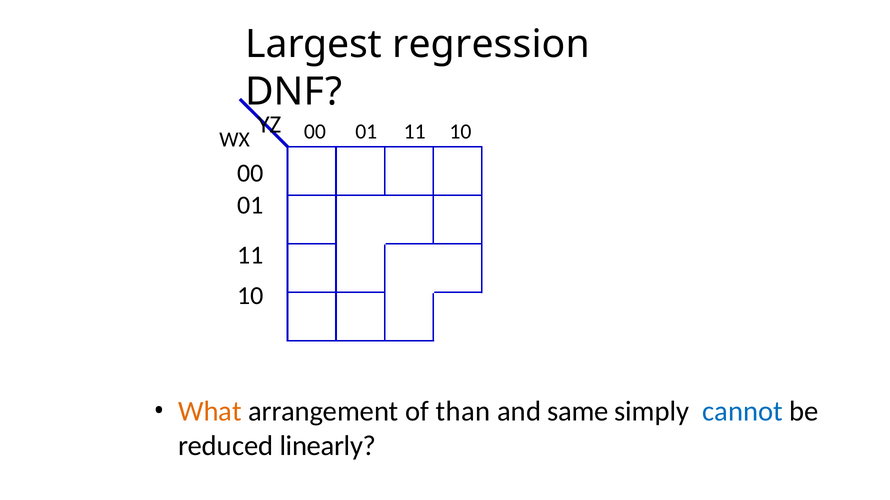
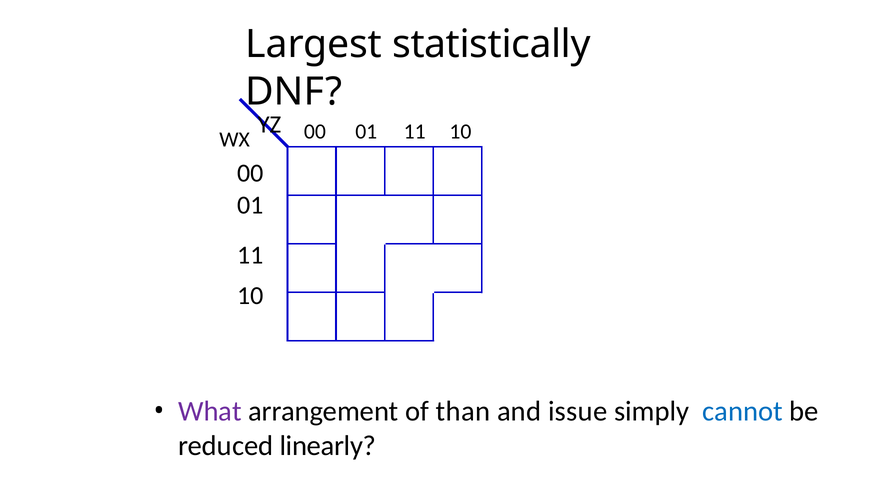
regression: regression -> statistically
What colour: orange -> purple
same: same -> issue
